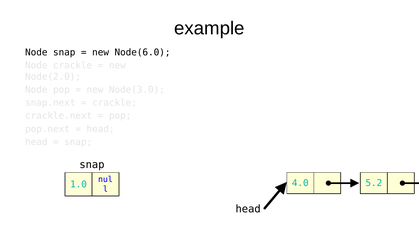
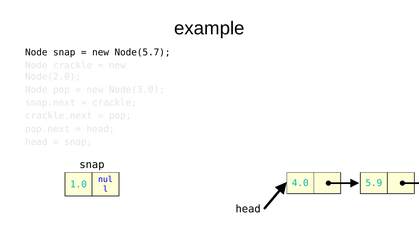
Node(6.0: Node(6.0 -> Node(5.7
5.2: 5.2 -> 5.9
